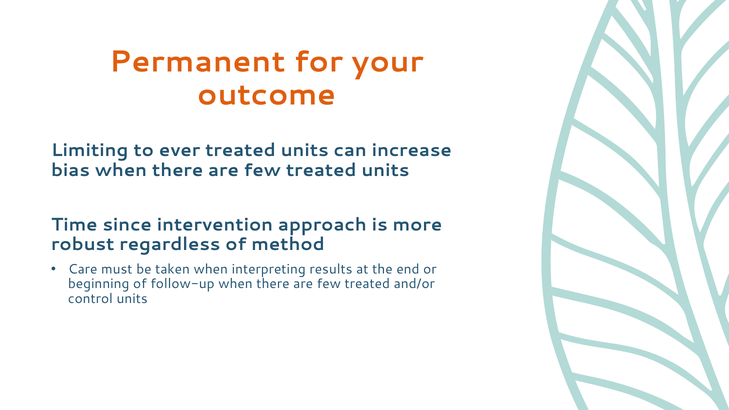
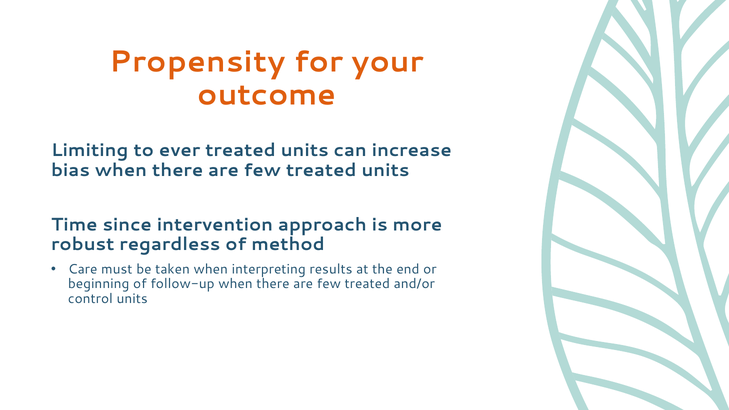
Permanent: Permanent -> Propensity
